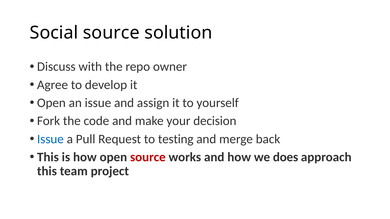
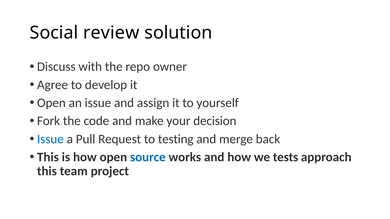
Social source: source -> review
source at (148, 157) colour: red -> blue
does: does -> tests
